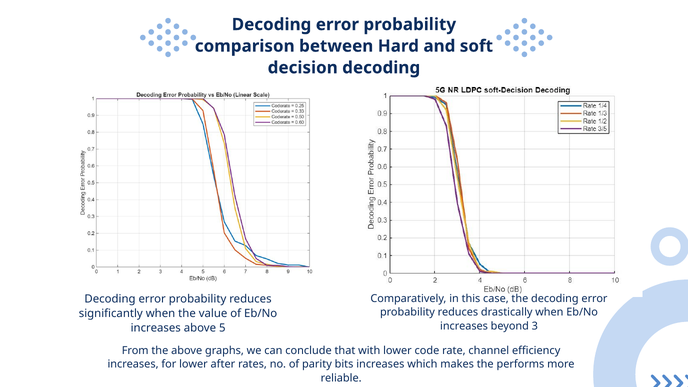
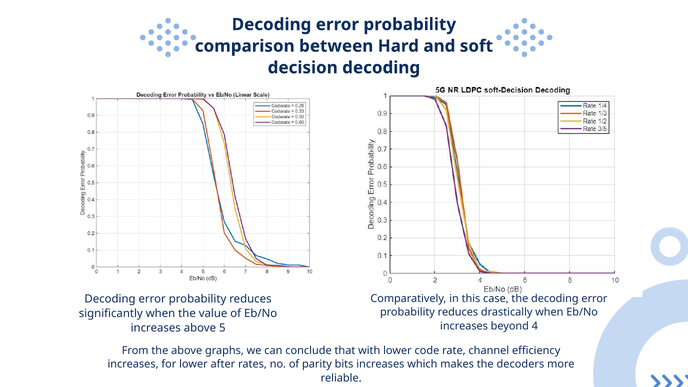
3: 3 -> 4
performs: performs -> decoders
